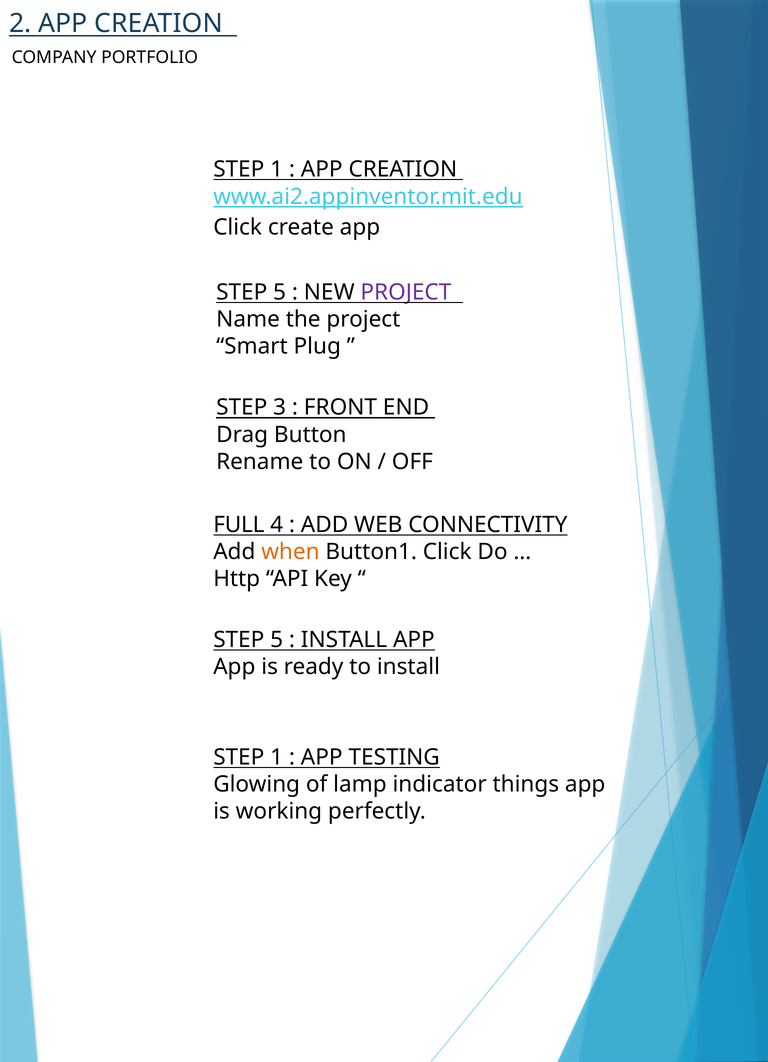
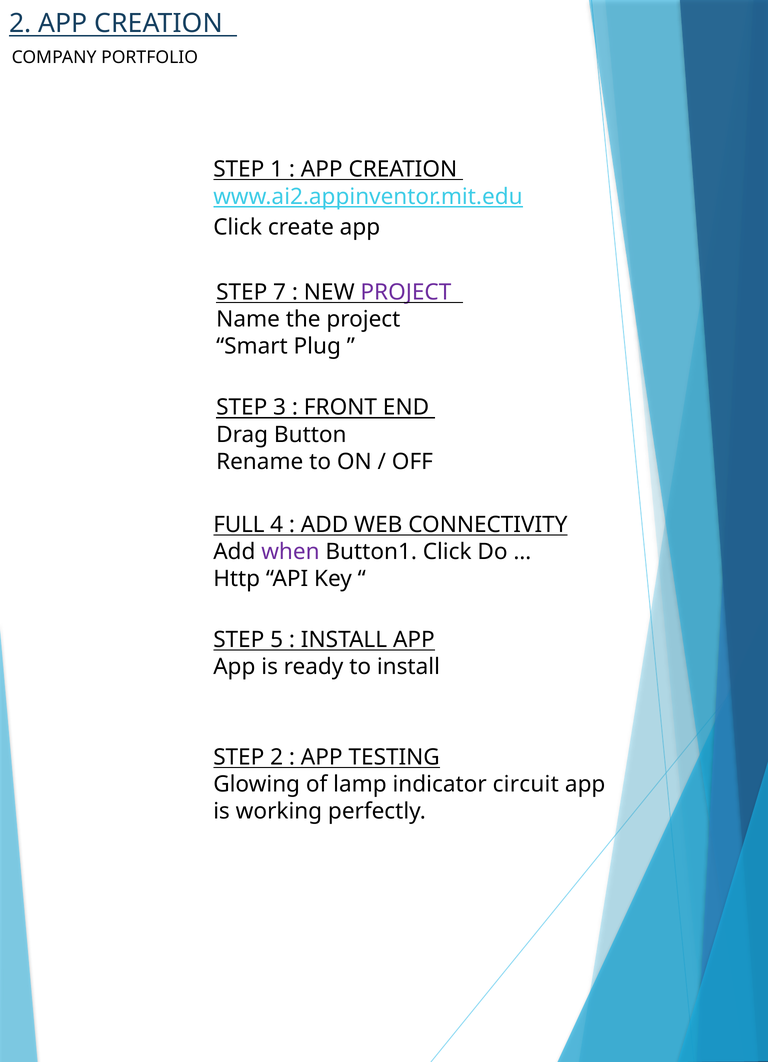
5 at (280, 292): 5 -> 7
when colour: orange -> purple
1 at (277, 757): 1 -> 2
things: things -> circuit
